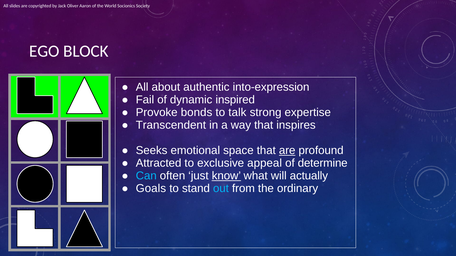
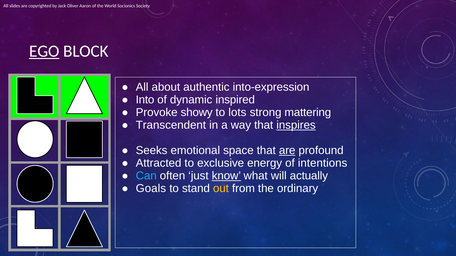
EGO underline: none -> present
Fail: Fail -> Into
bonds: bonds -> showy
talk: talk -> lots
expertise: expertise -> mattering
inspires underline: none -> present
appeal: appeal -> energy
determine: determine -> intentions
out colour: light blue -> yellow
